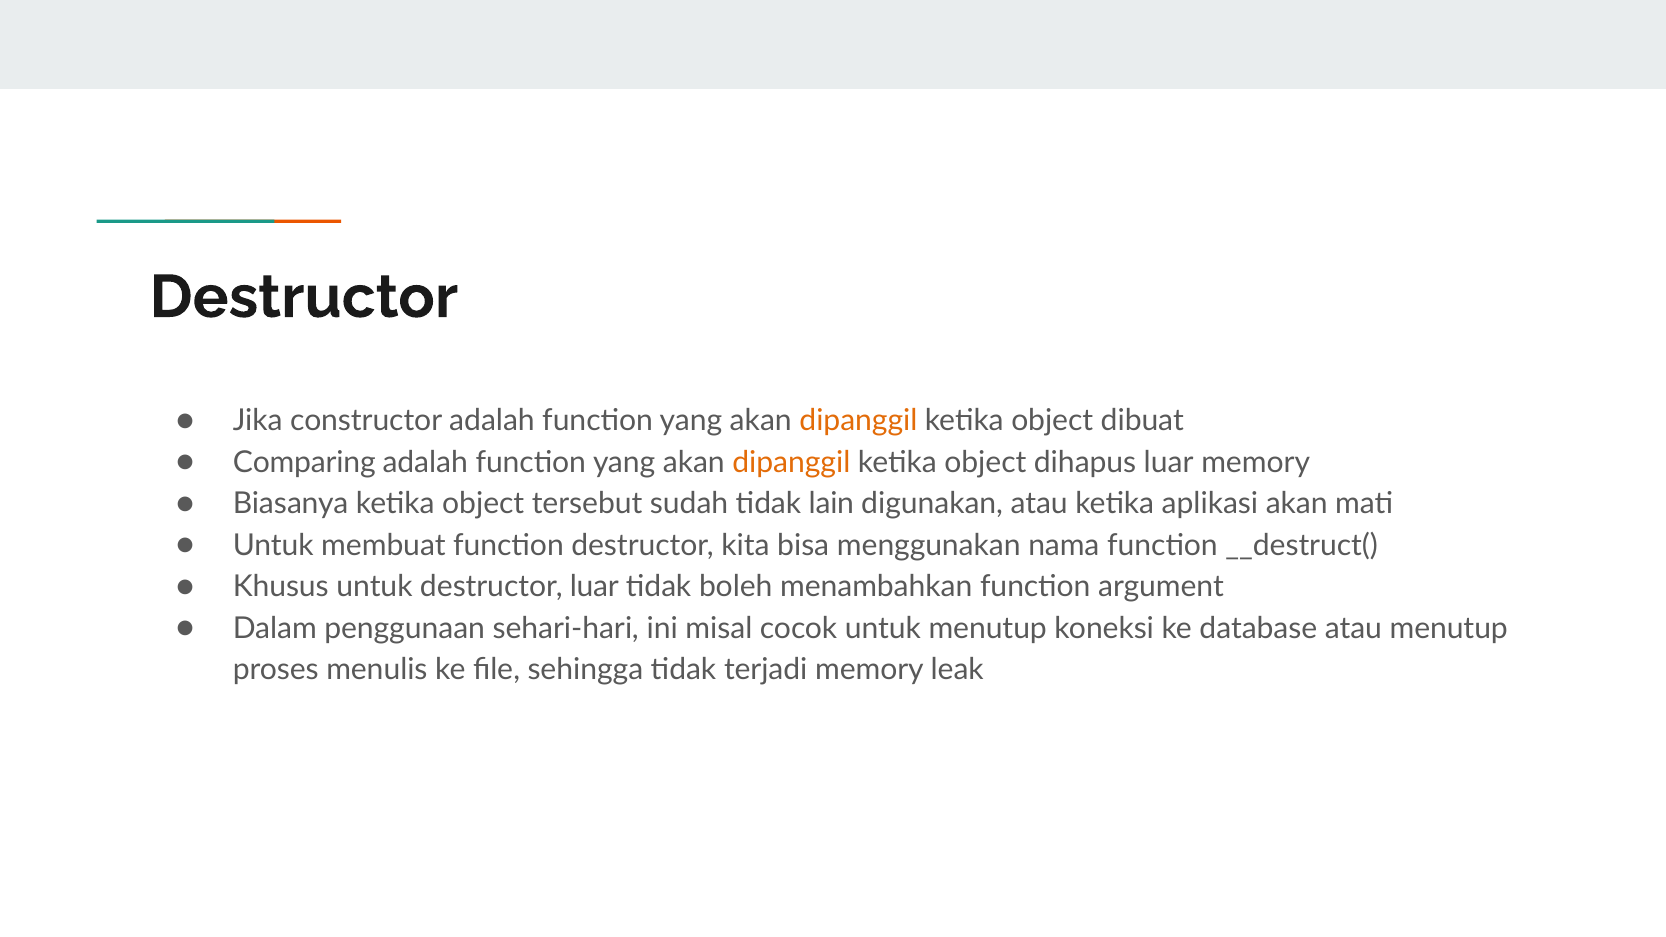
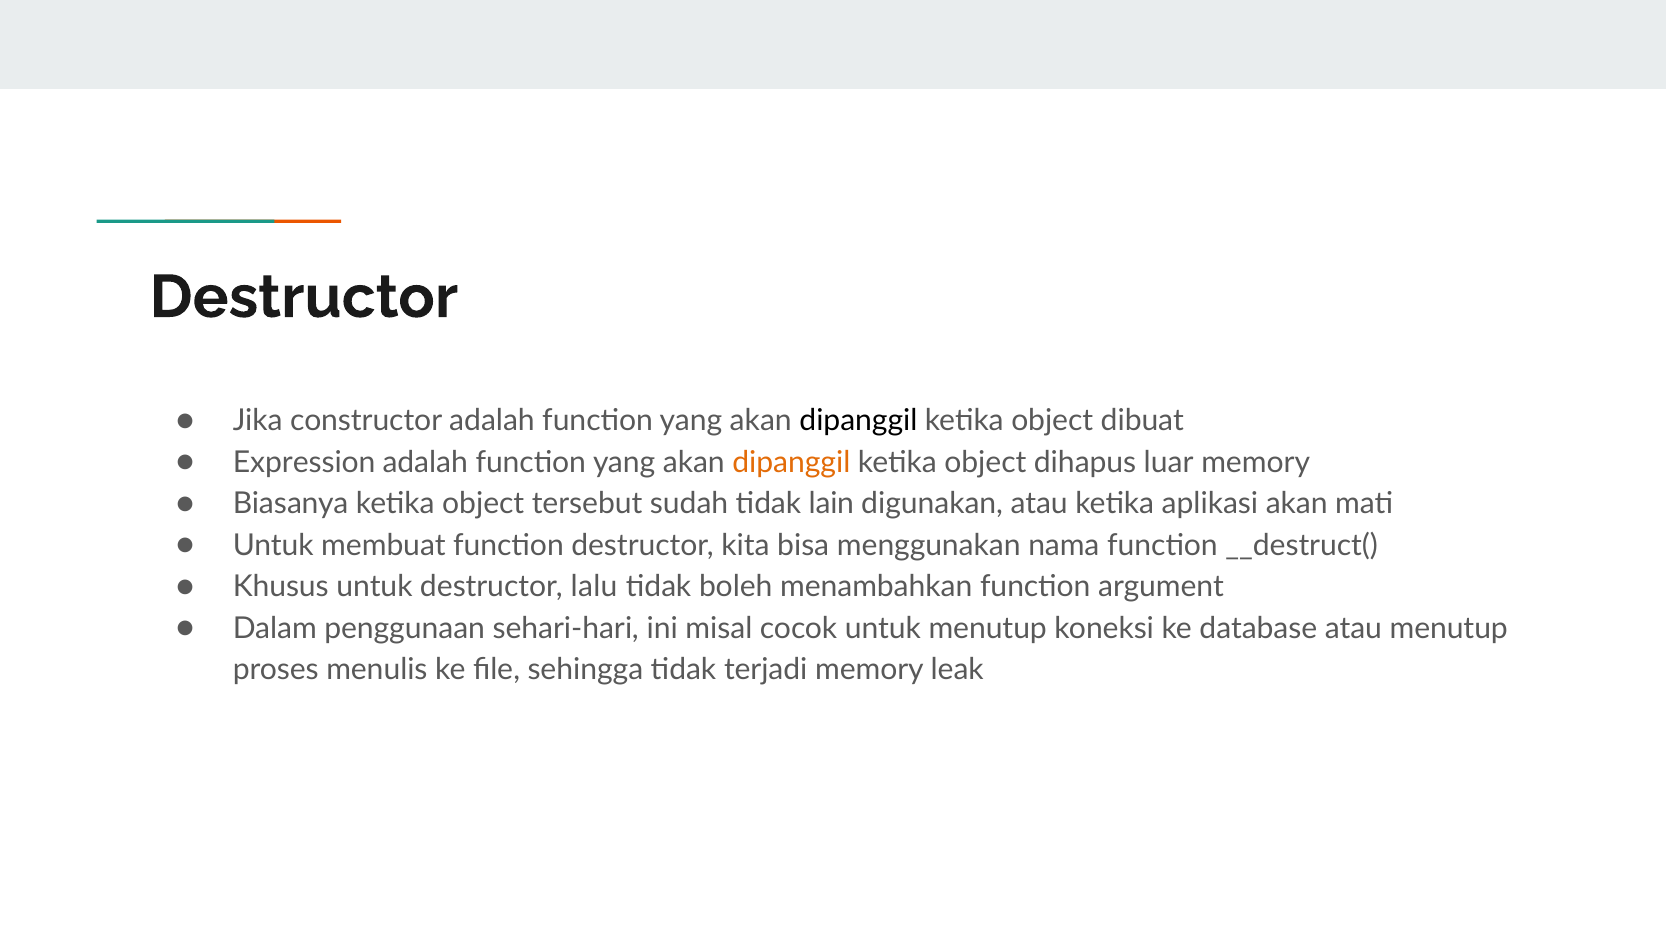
dipanggil at (858, 421) colour: orange -> black
Comparing: Comparing -> Expression
destructor luar: luar -> lalu
